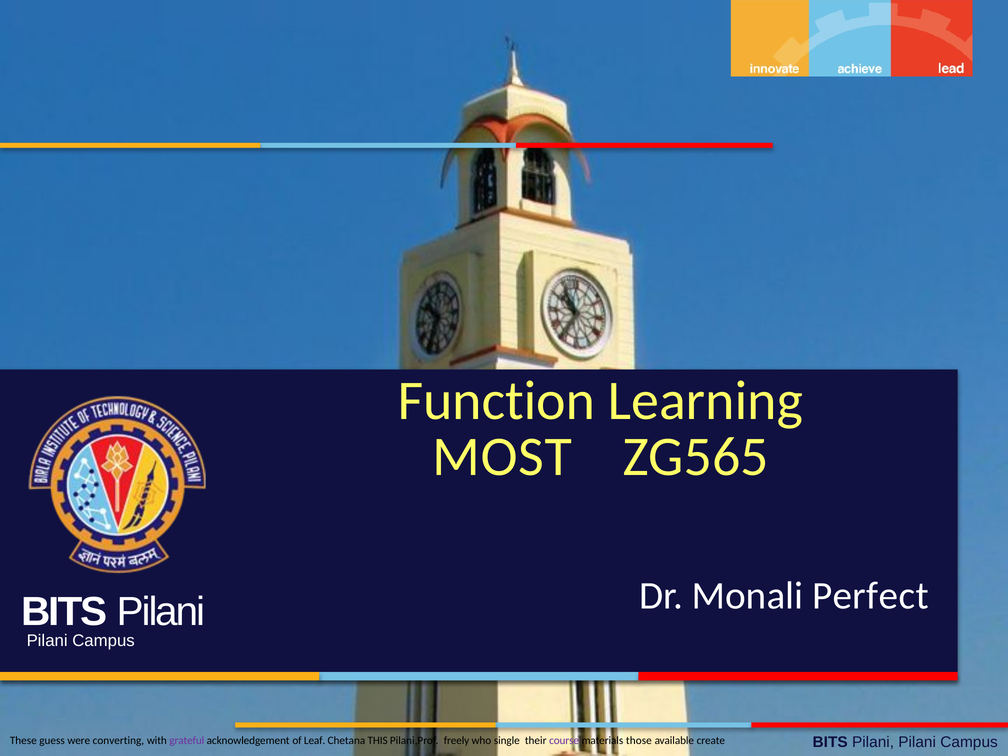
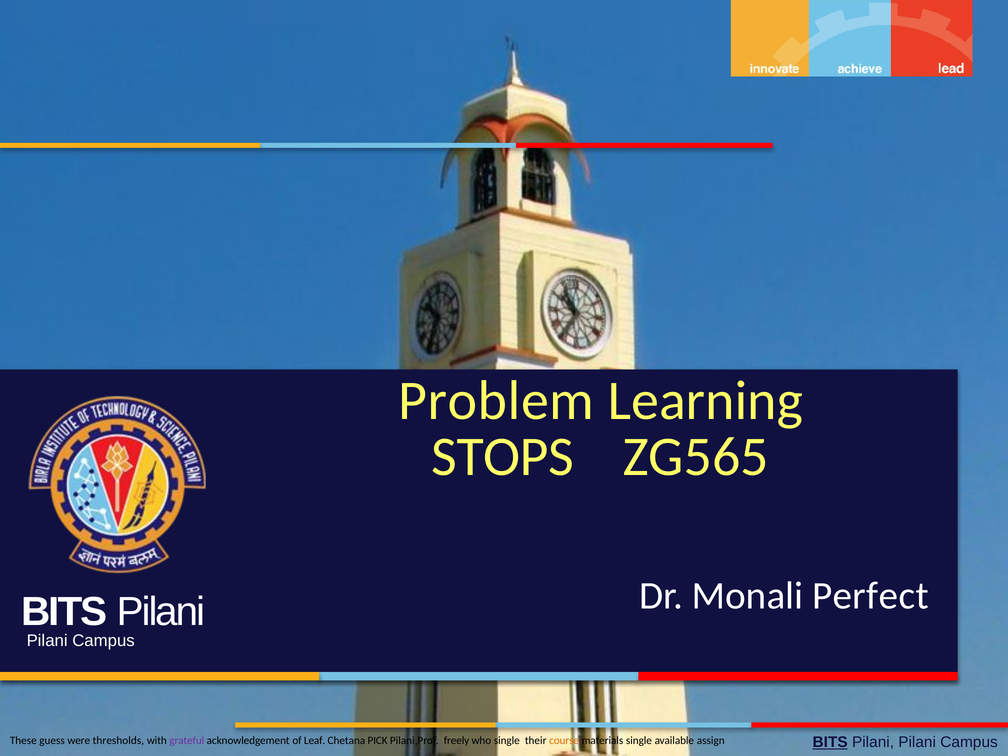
Function: Function -> Problem
MOST: MOST -> STOPS
BITS at (830, 742) underline: none -> present
converting: converting -> thresholds
THIS: THIS -> PICK
course colour: purple -> orange
materials those: those -> single
create: create -> assign
